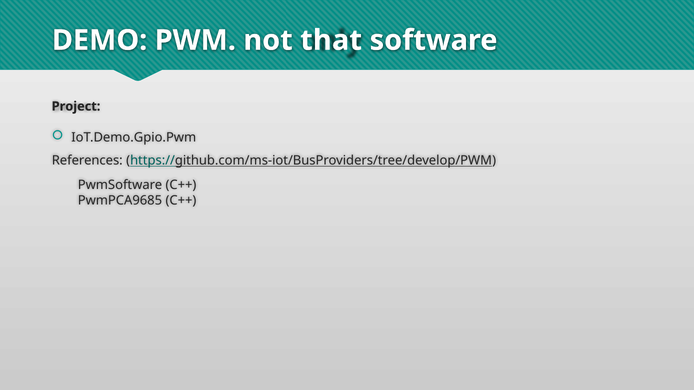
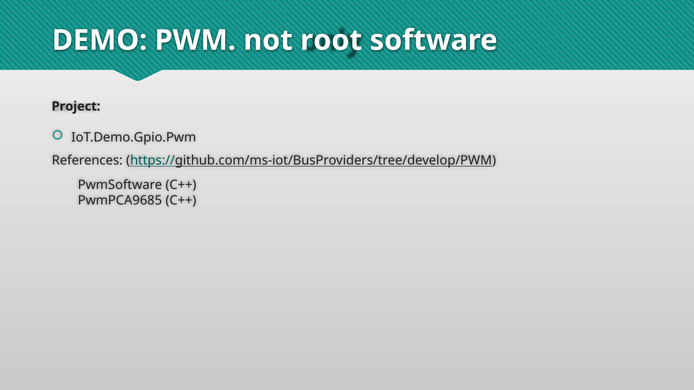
that: that -> root
